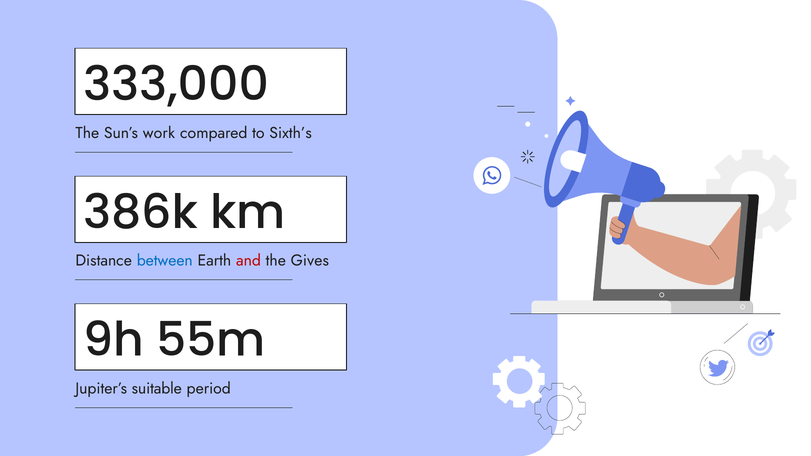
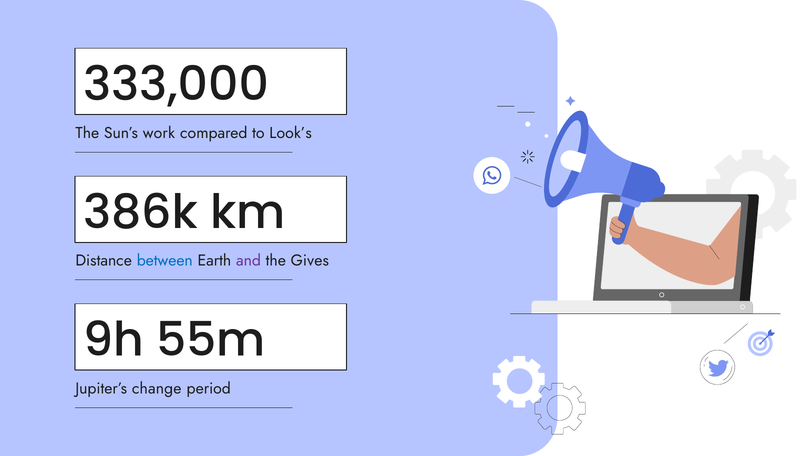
Sixth’s: Sixth’s -> Look’s
and colour: red -> purple
suitable: suitable -> change
